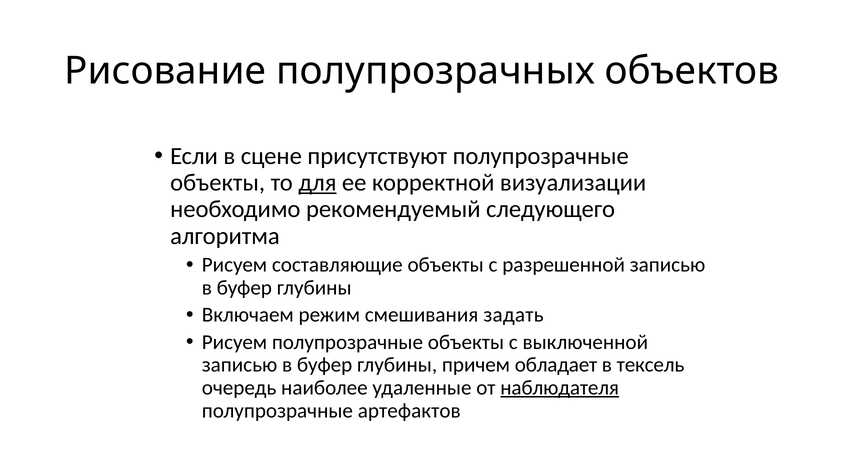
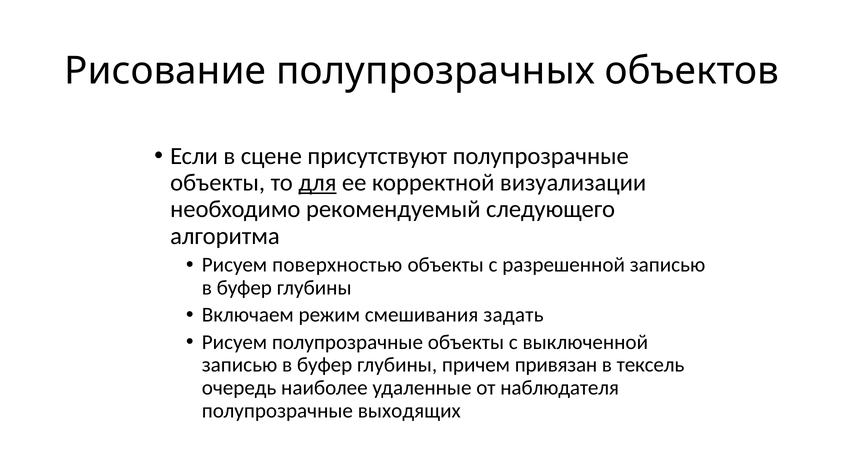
составляющие: составляющие -> поверхностью
обладает: обладает -> привязан
наблюдателя underline: present -> none
артефактов: артефактов -> выходящих
